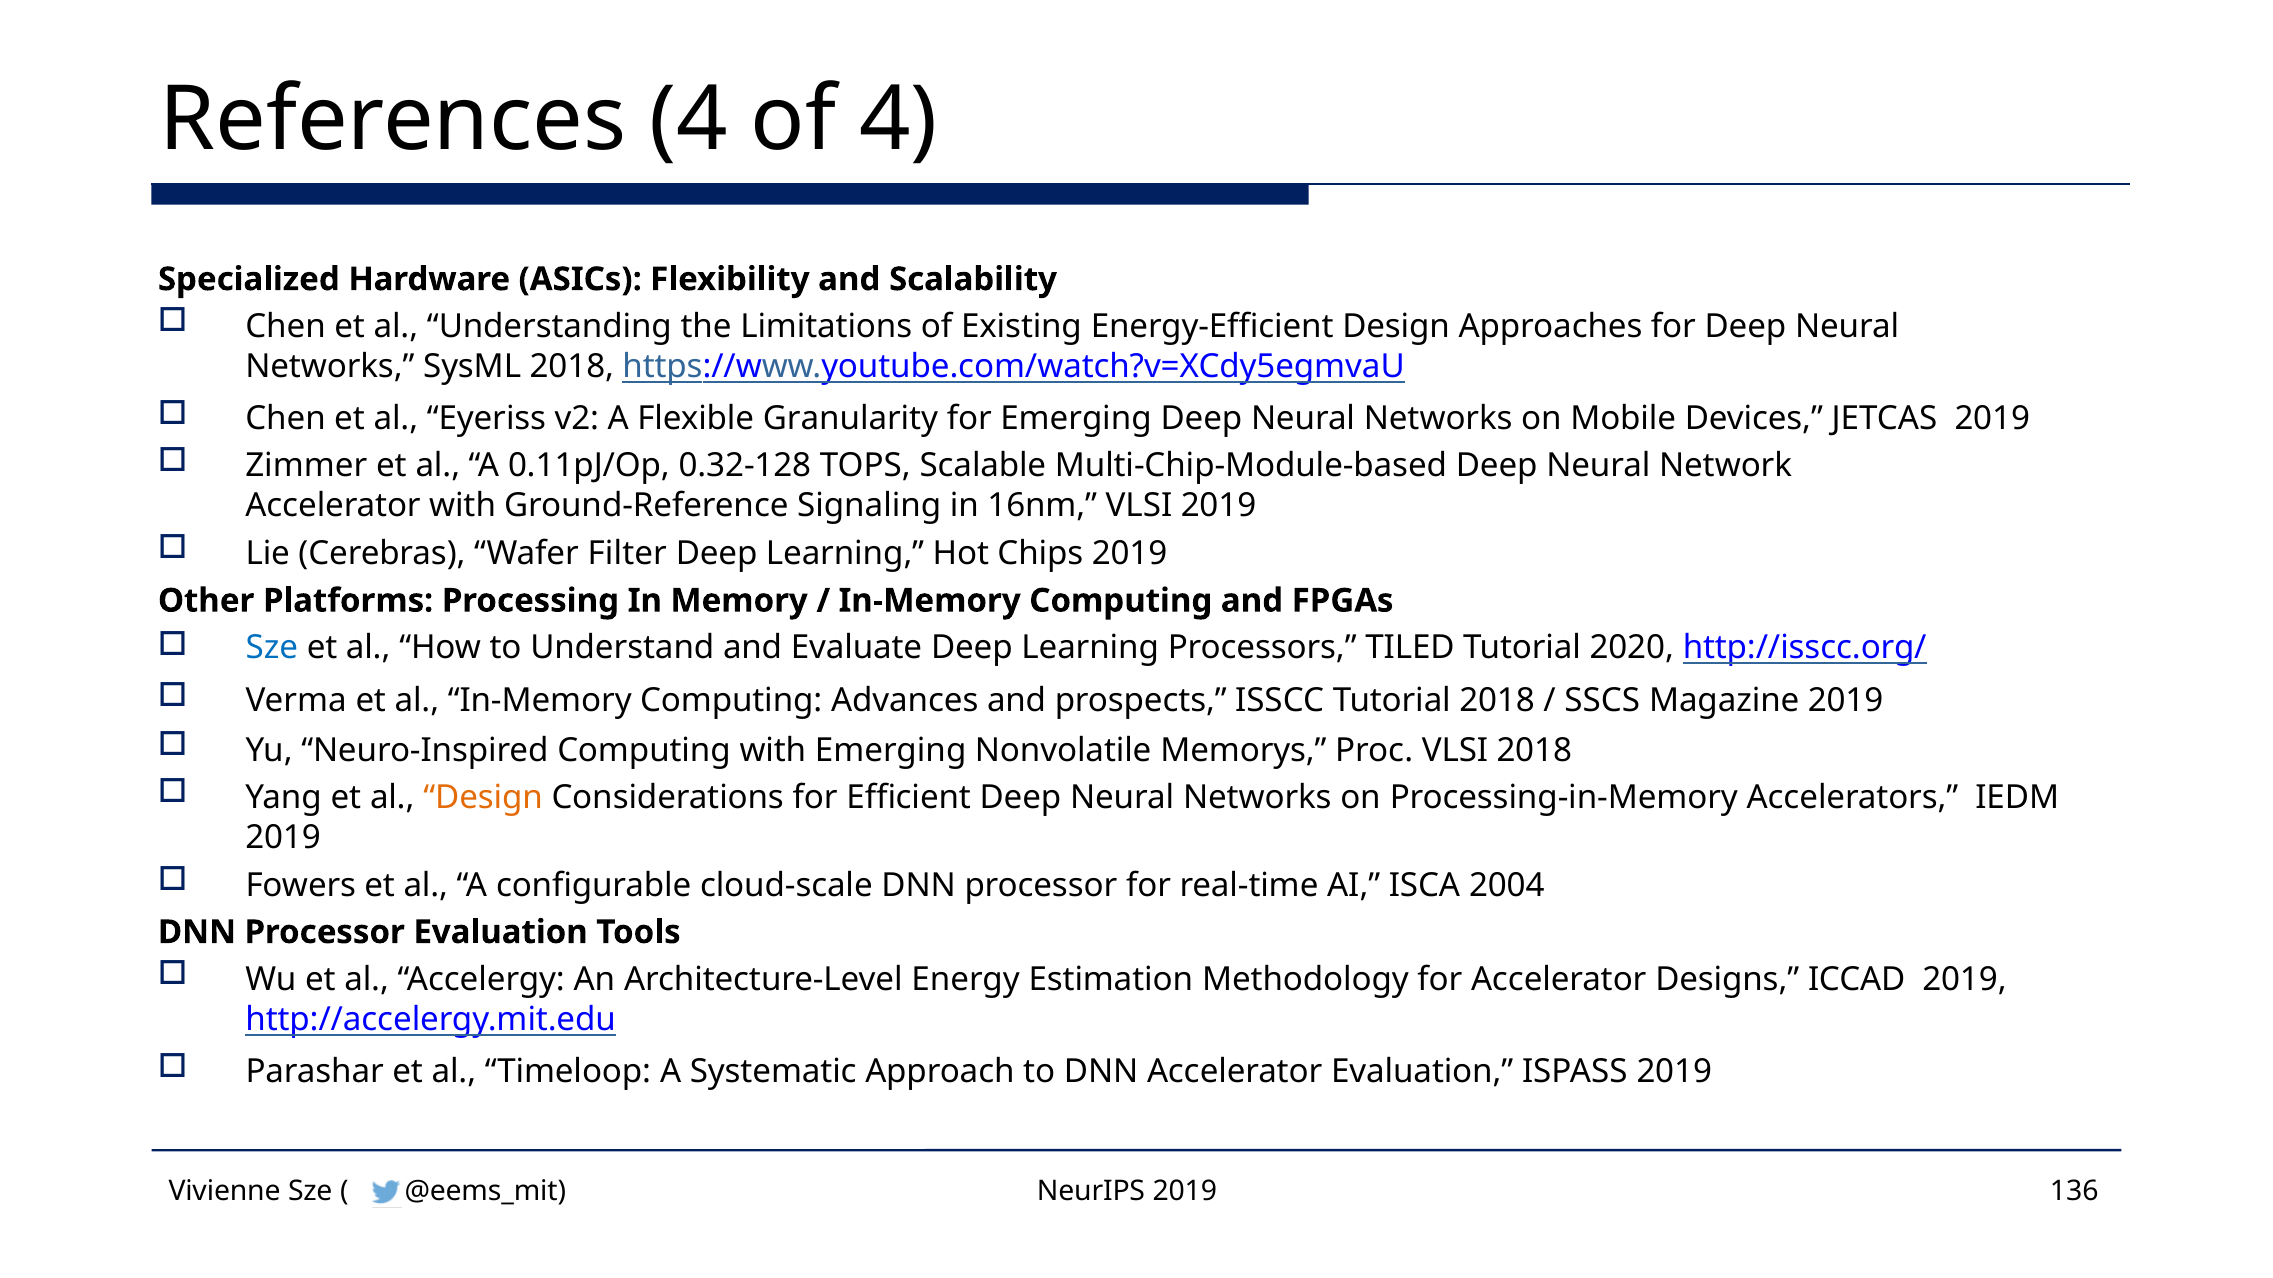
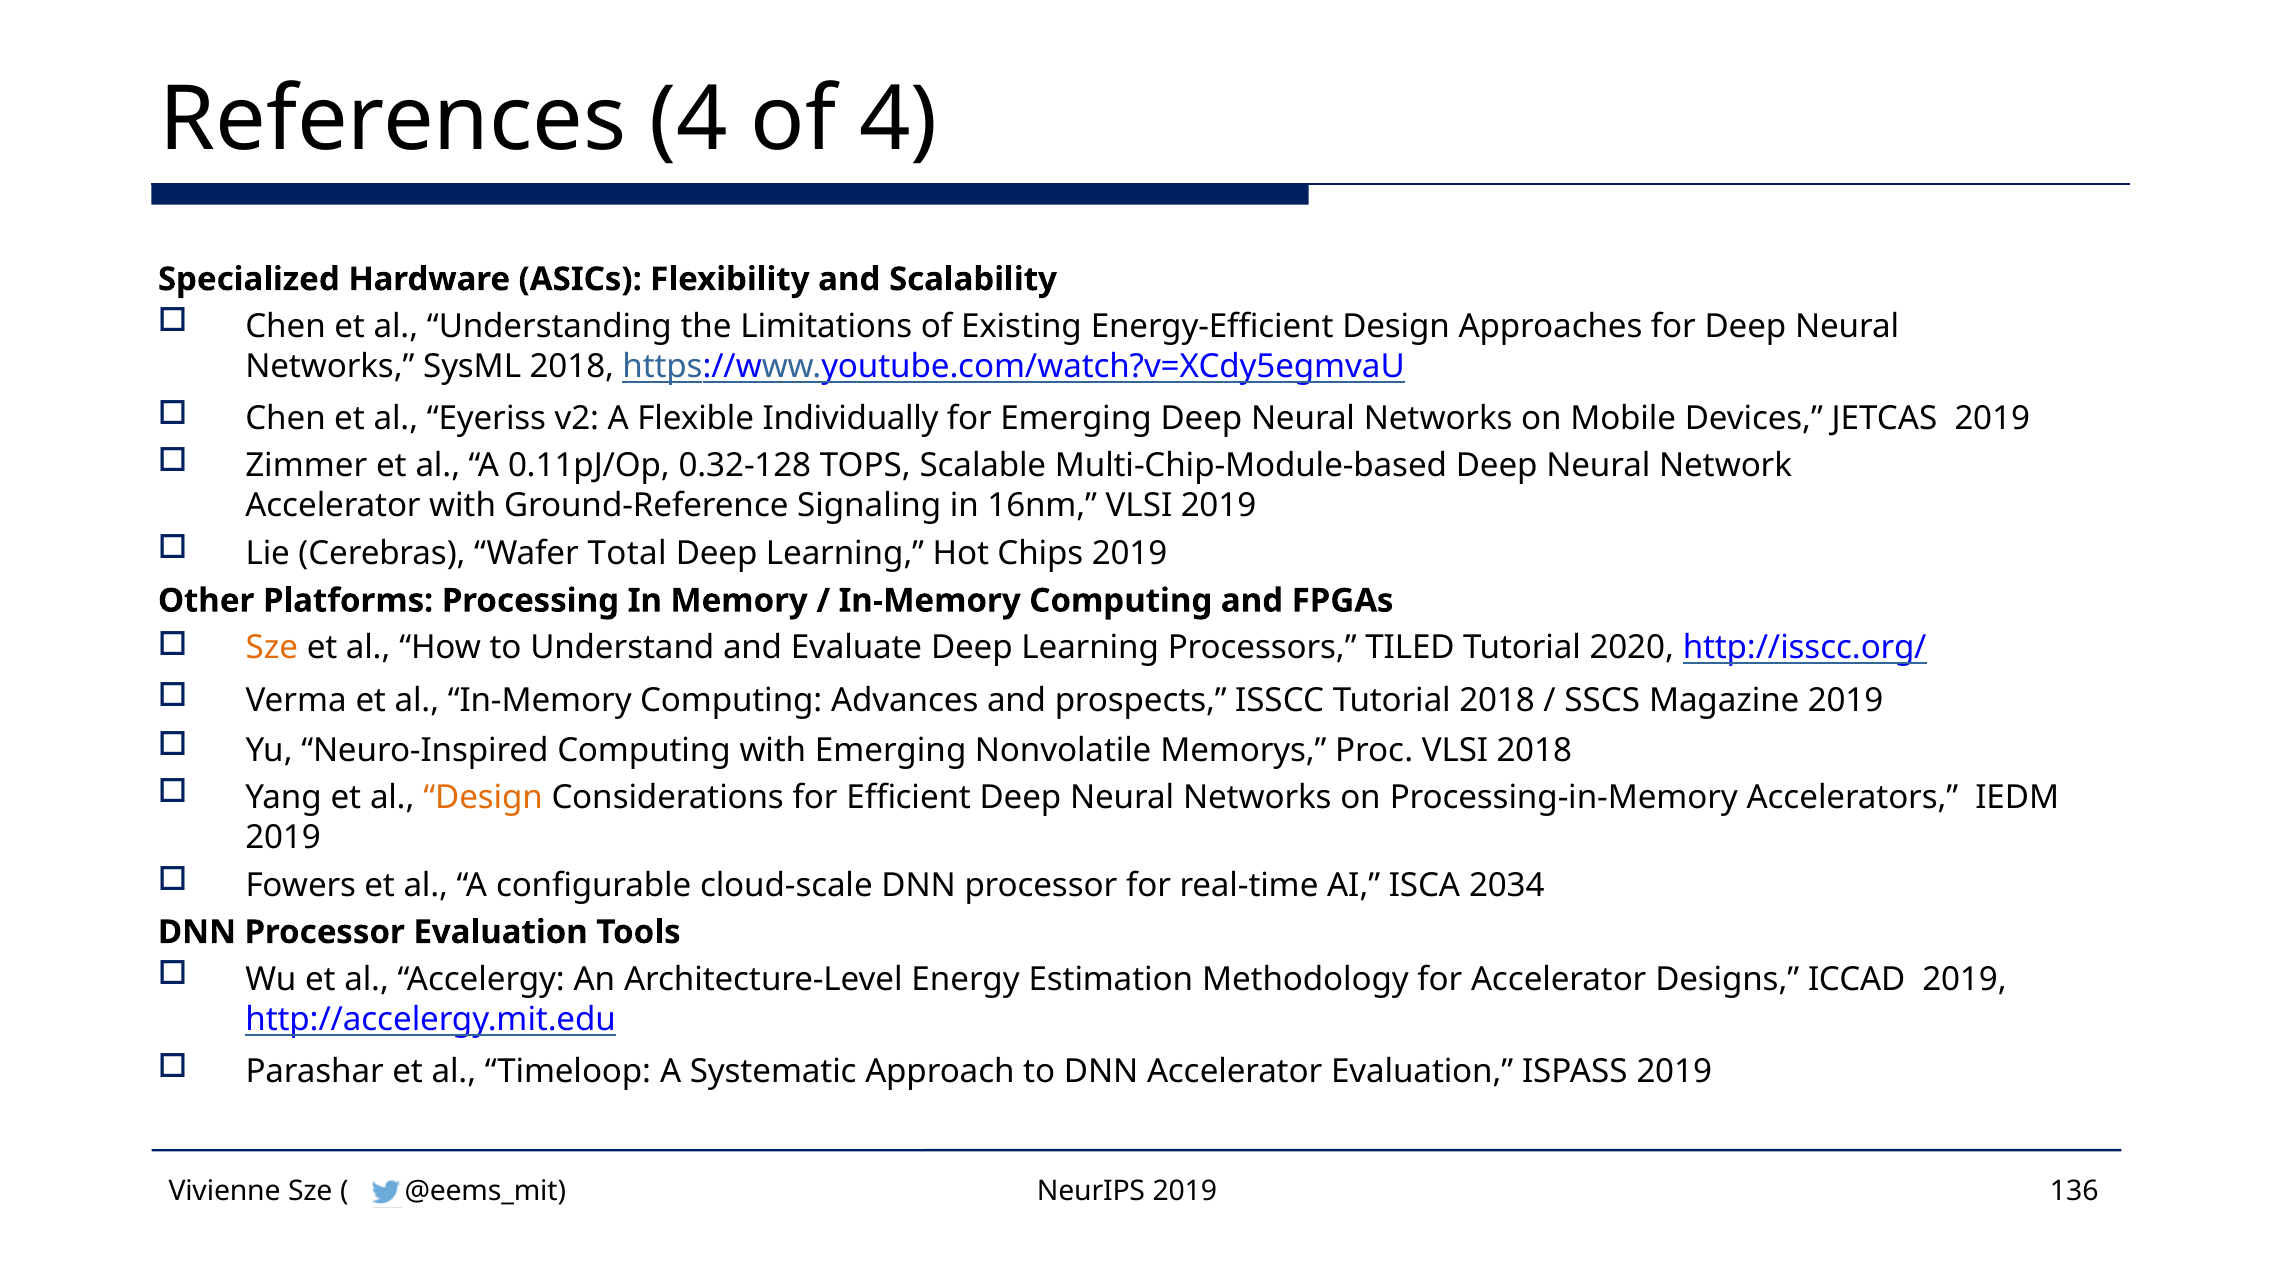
Granularity: Granularity -> Individually
Filter: Filter -> Total
Sze at (272, 648) colour: blue -> orange
2004: 2004 -> 2034
